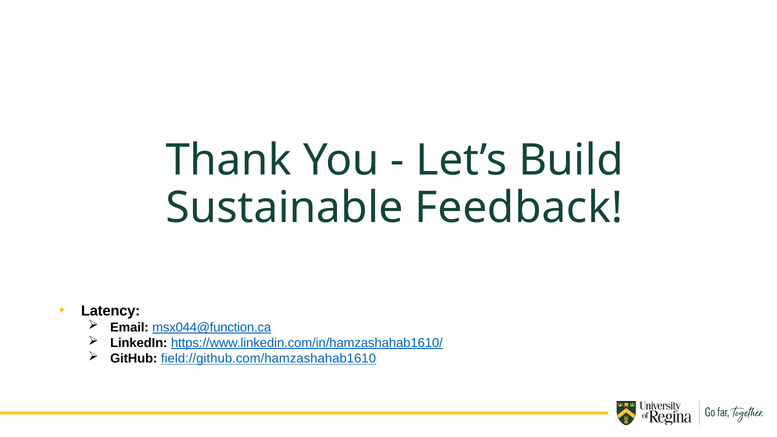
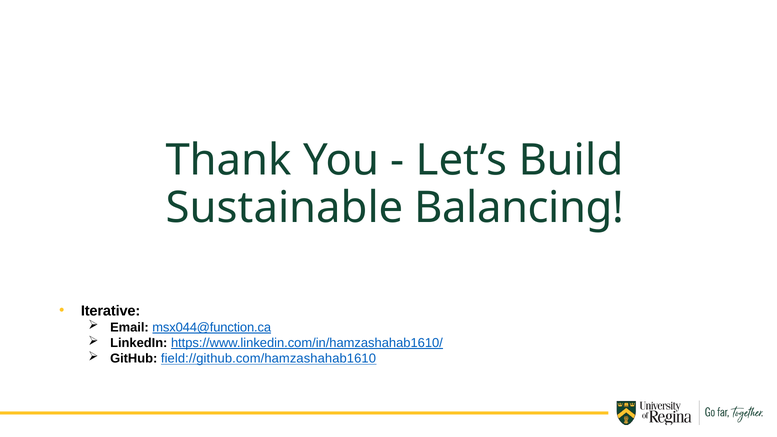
Feedback: Feedback -> Balancing
Latency: Latency -> Iterative
